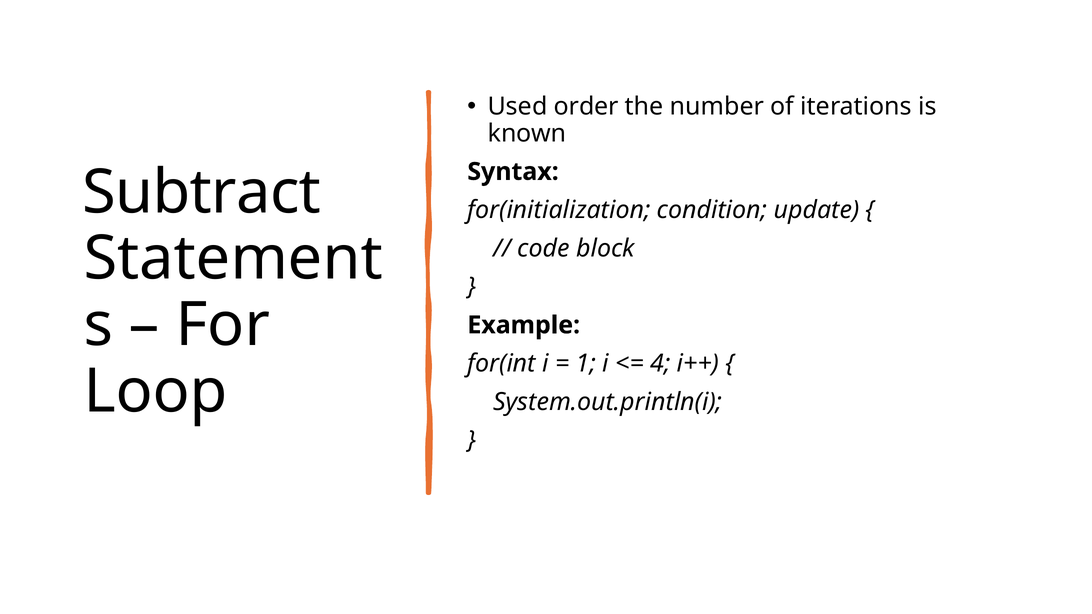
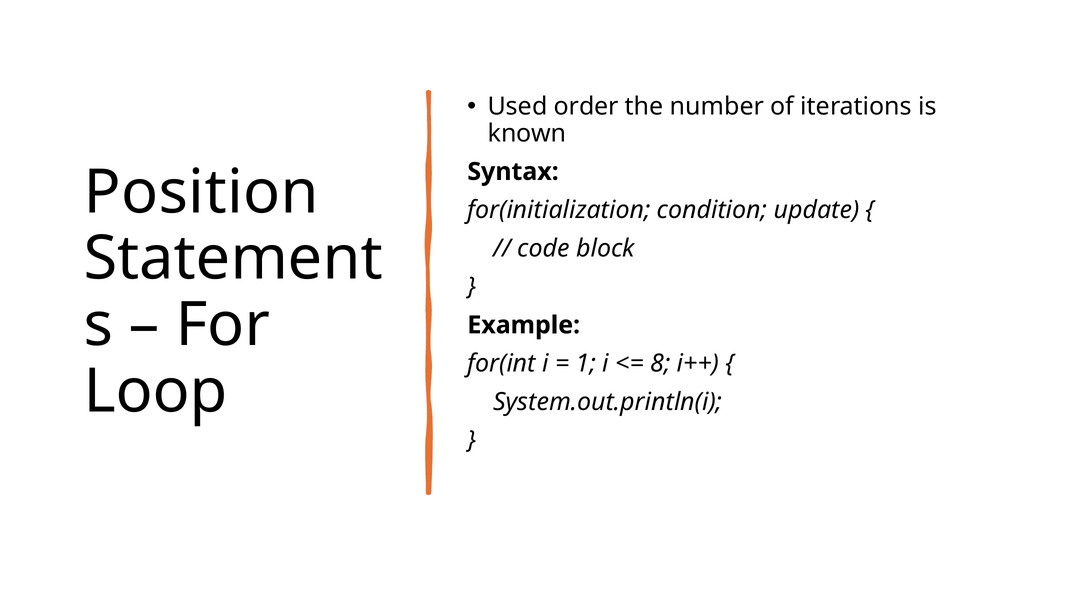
Subtract: Subtract -> Position
4: 4 -> 8
